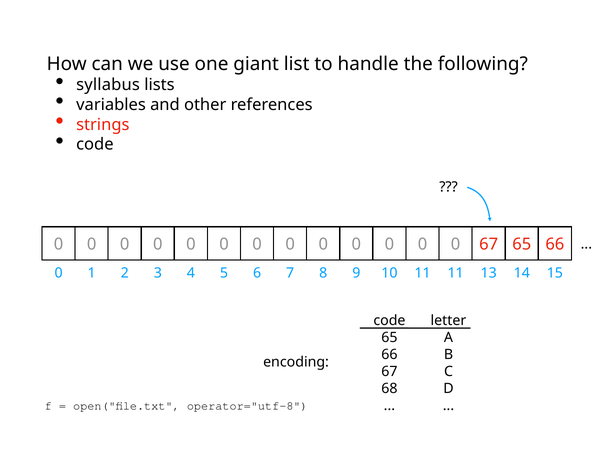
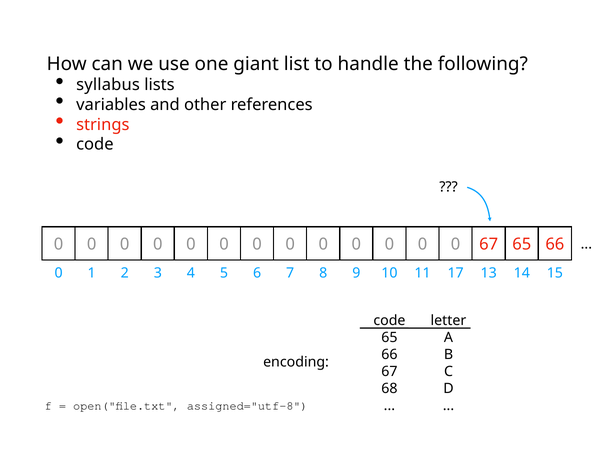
3 11: 11 -> 17
operator="utf-8: operator="utf-8 -> assigned="utf-8
